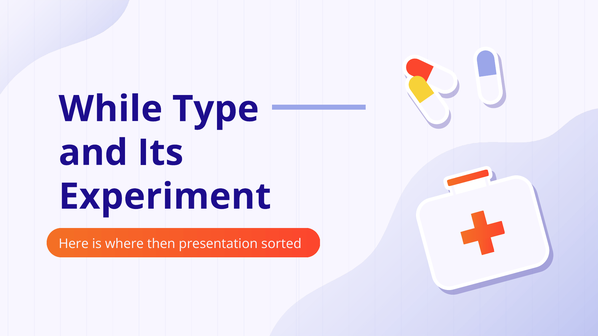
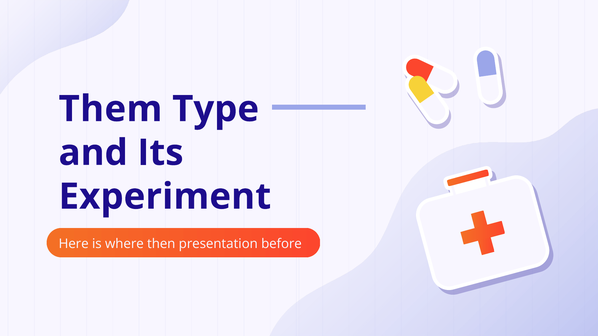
While: While -> Them
sorted: sorted -> before
